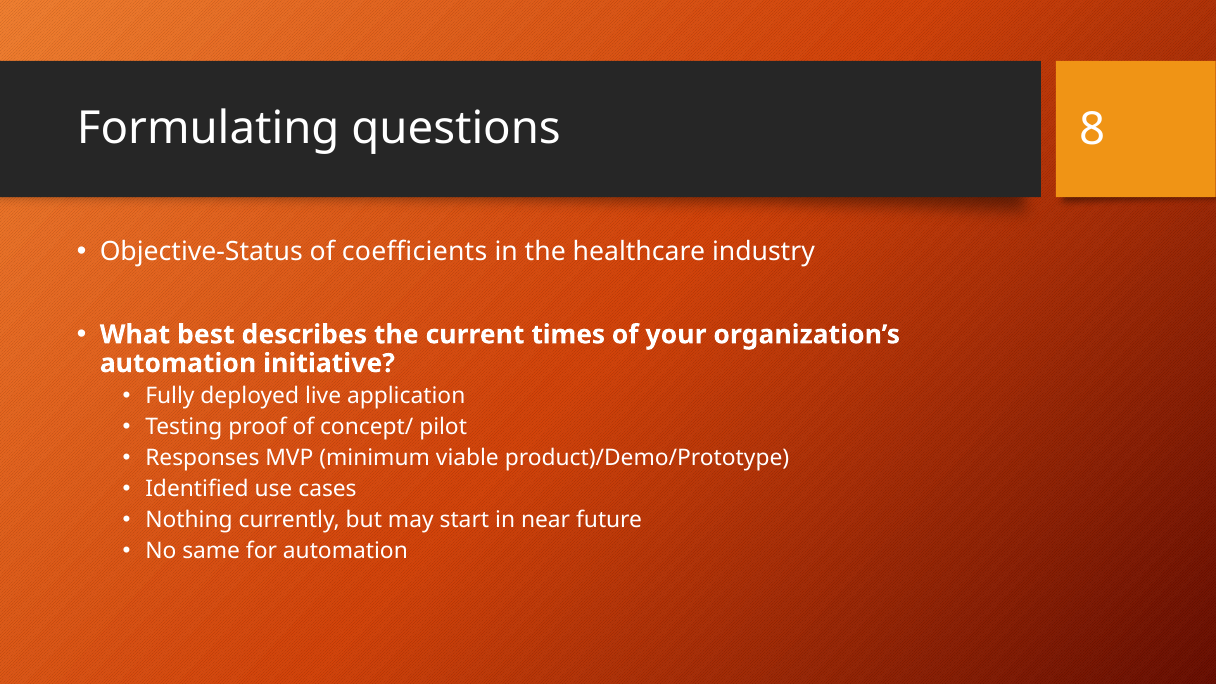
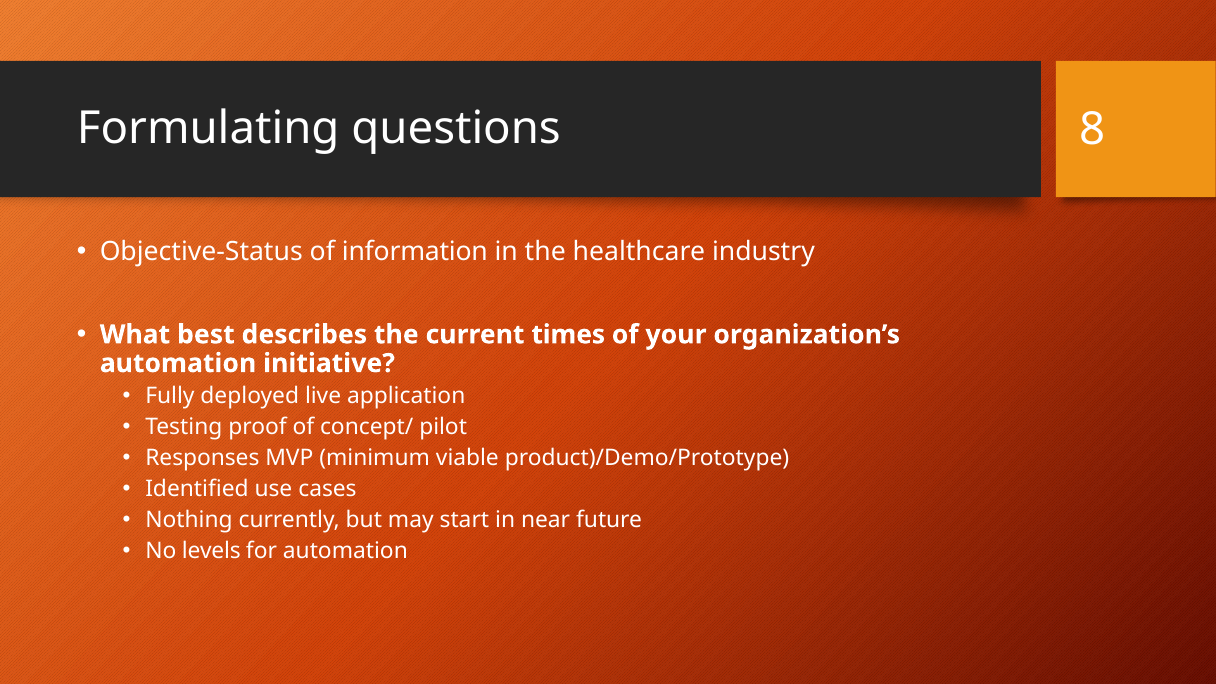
coefficients: coefficients -> information
same: same -> levels
